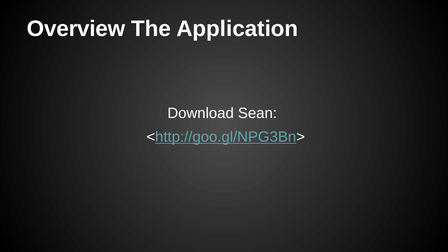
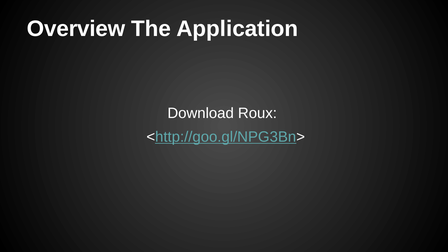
Sean: Sean -> Roux
